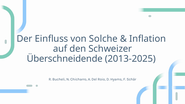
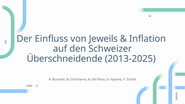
Solche: Solche -> Jeweils
